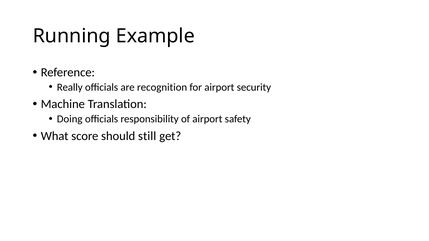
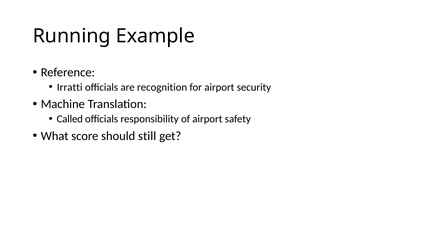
Really: Really -> Irratti
Doing: Doing -> Called
